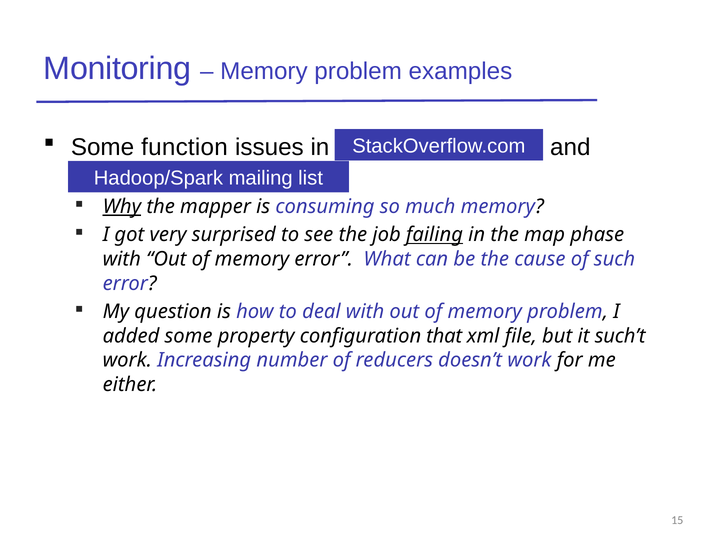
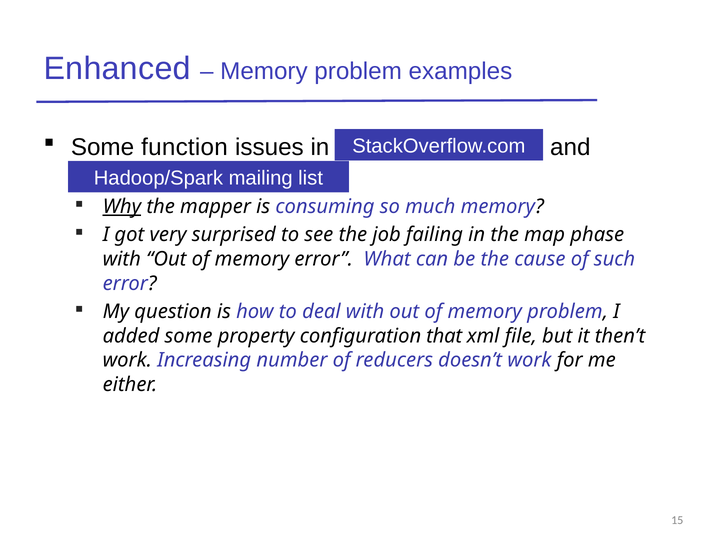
Monitoring: Monitoring -> Enhanced
failing underline: present -> none
such’t: such’t -> then’t
